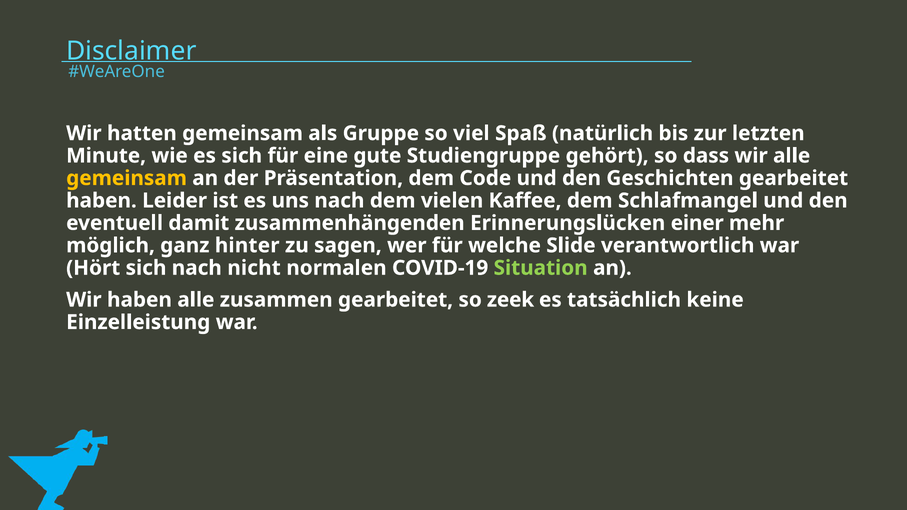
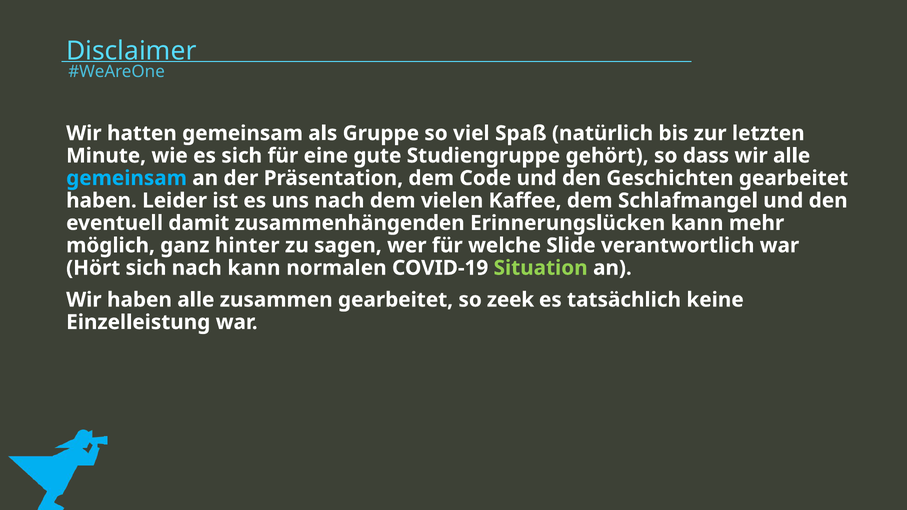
gemeinsam at (127, 178) colour: yellow -> light blue
Erinnerungslücken einer: einer -> kann
nach nicht: nicht -> kann
